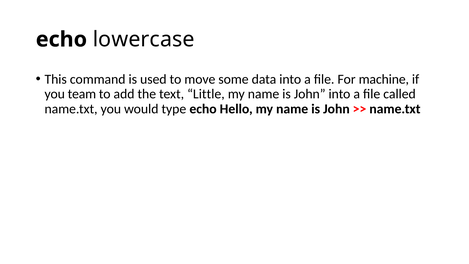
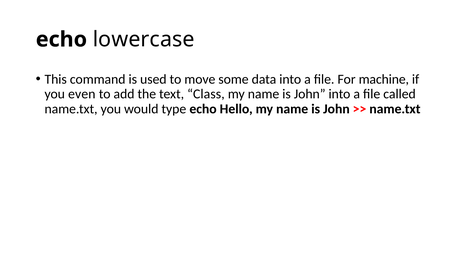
team: team -> even
Little: Little -> Class
